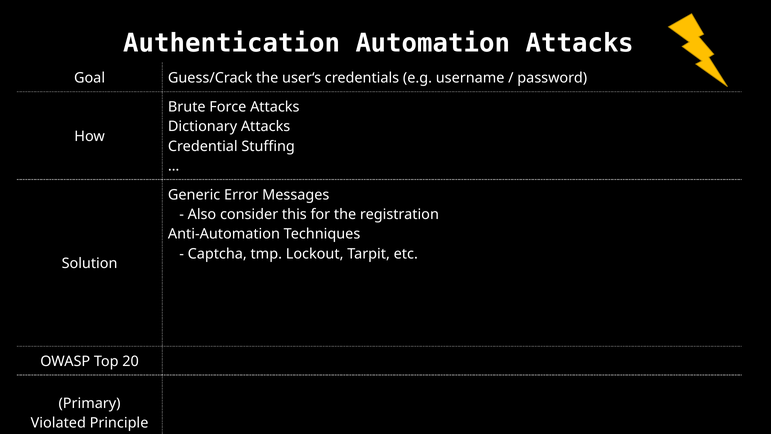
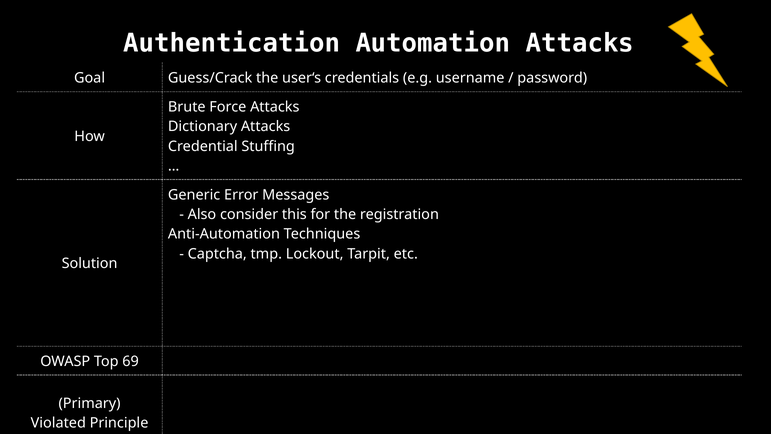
20: 20 -> 69
